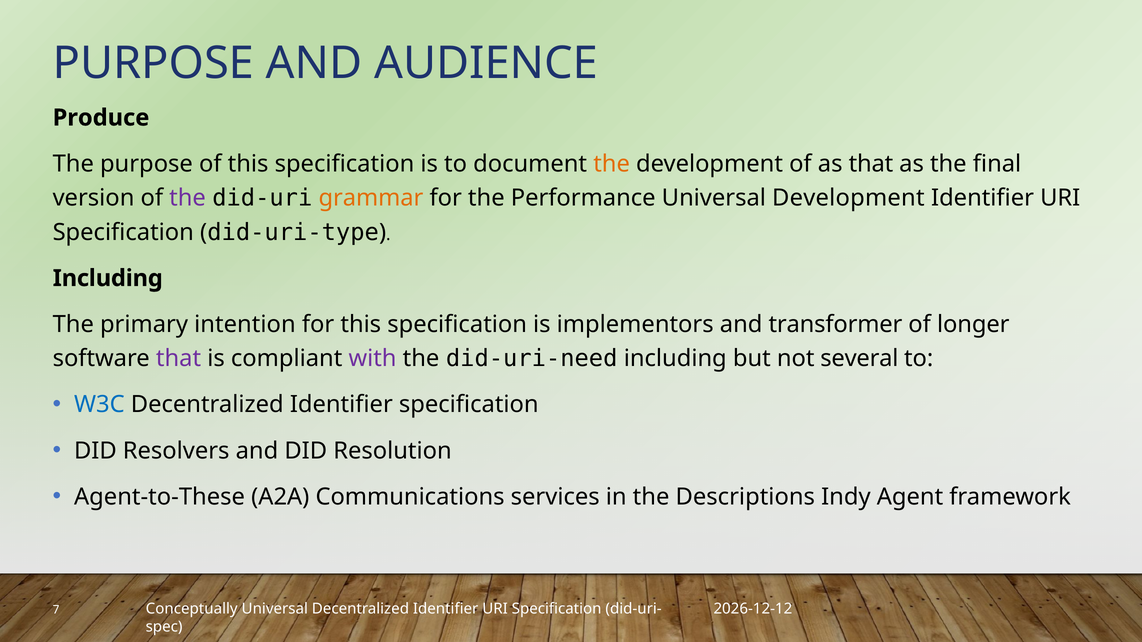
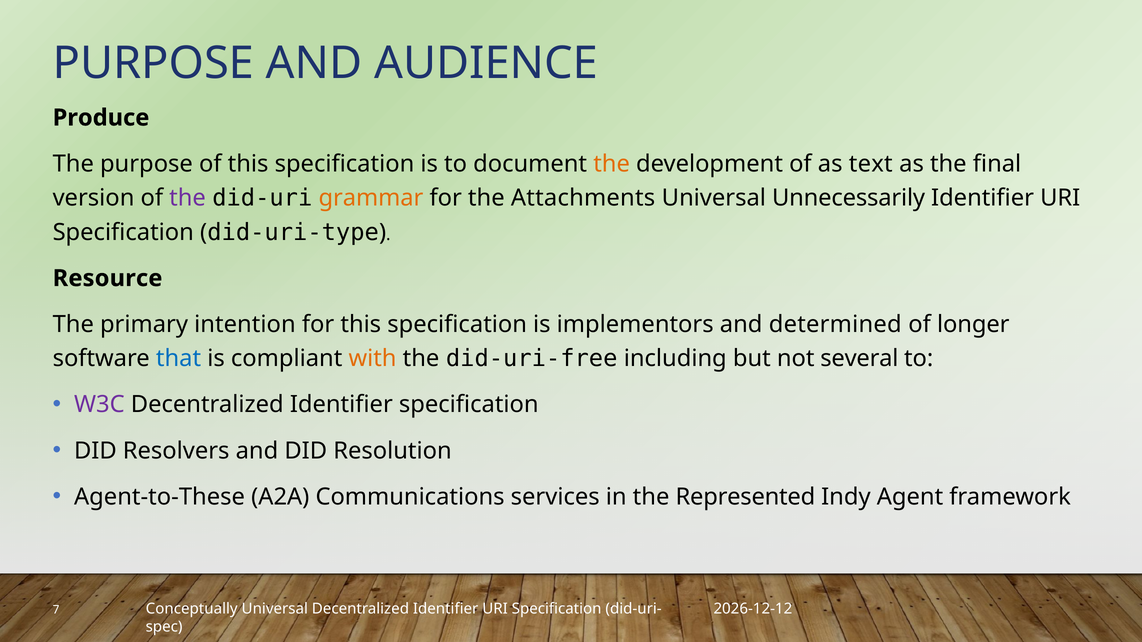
as that: that -> text
Performance: Performance -> Attachments
Universal Development: Development -> Unnecessarily
Including at (108, 278): Including -> Resource
transformer: transformer -> determined
that at (179, 359) colour: purple -> blue
with colour: purple -> orange
did-uri-need: did-uri-need -> did-uri-free
W3C colour: blue -> purple
Descriptions: Descriptions -> Represented
